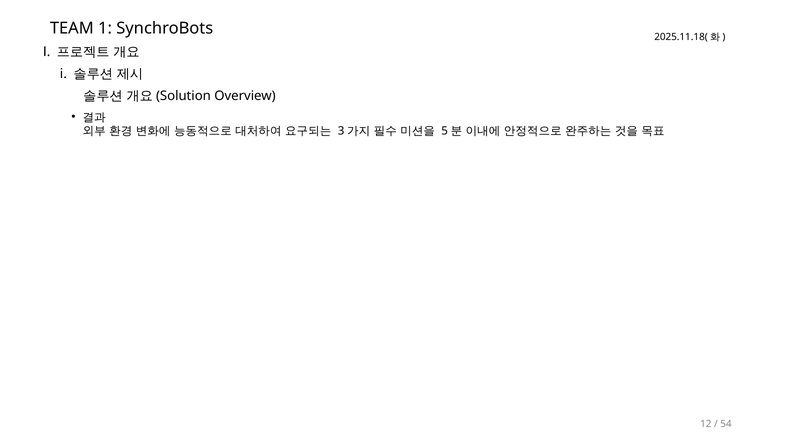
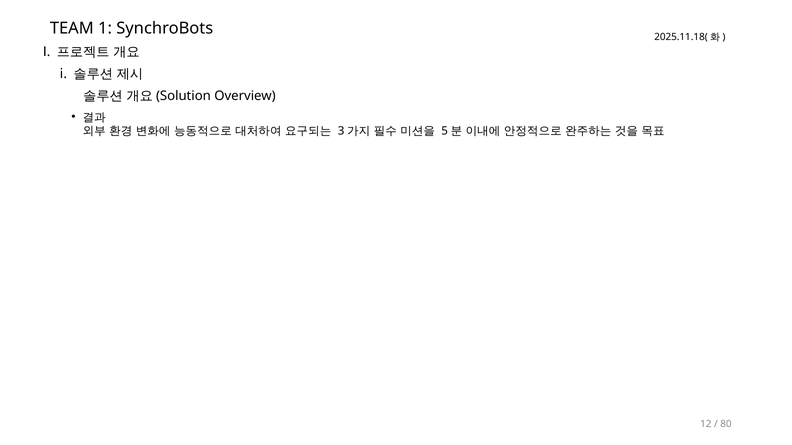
54: 54 -> 80
